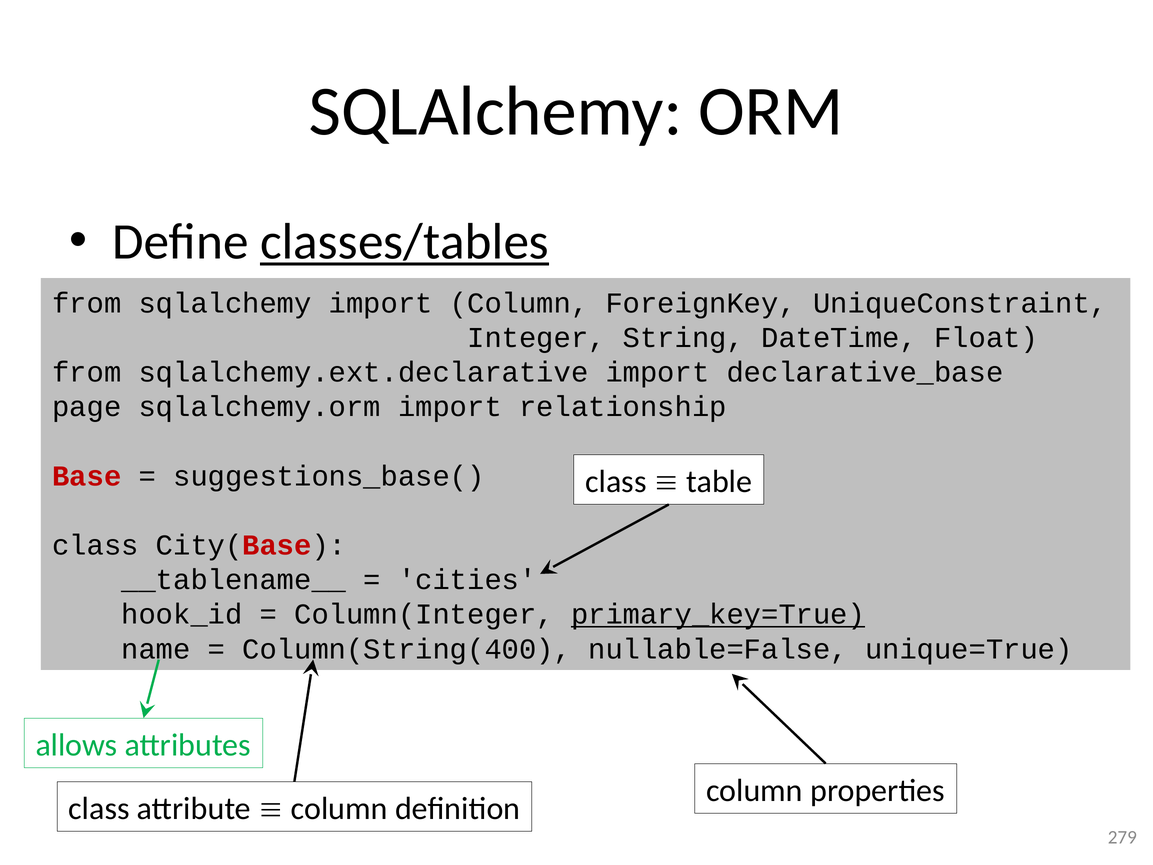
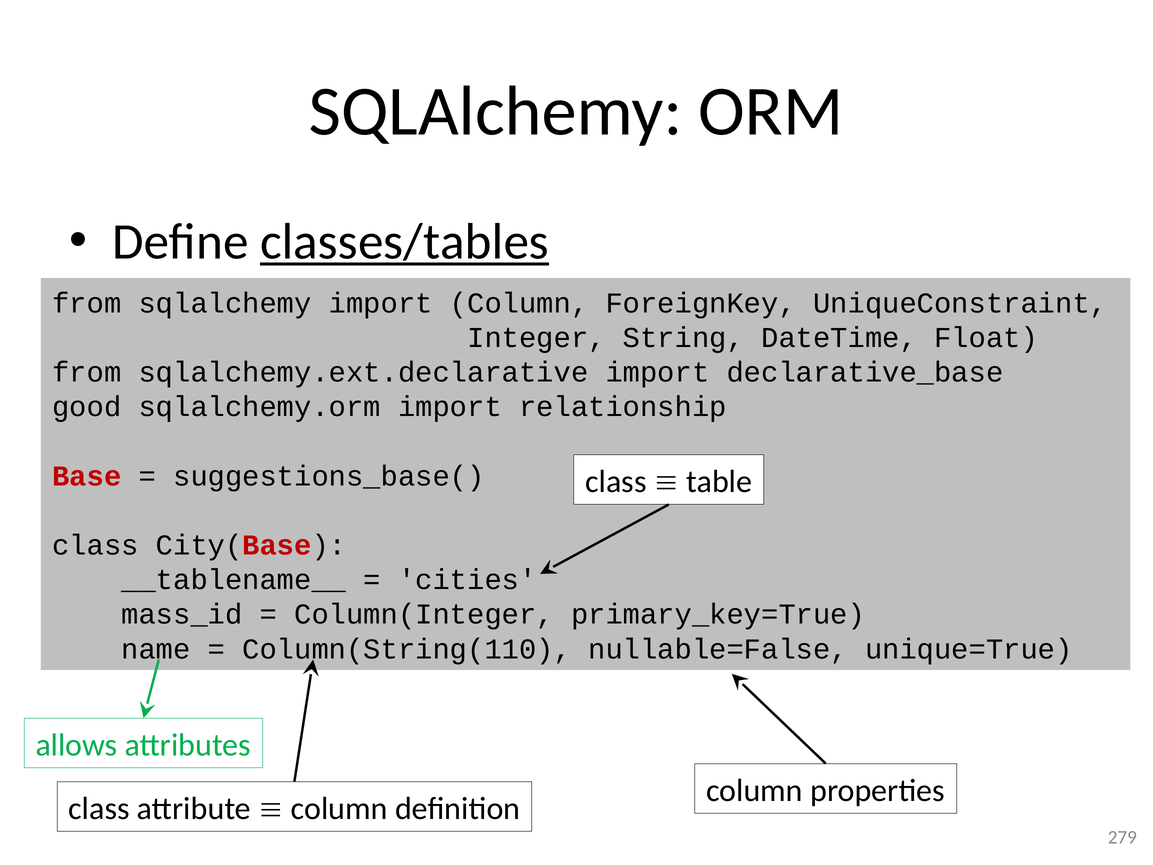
page: page -> good
hook_id: hook_id -> mass_id
primary_key=True underline: present -> none
Column(String(400: Column(String(400 -> Column(String(110
